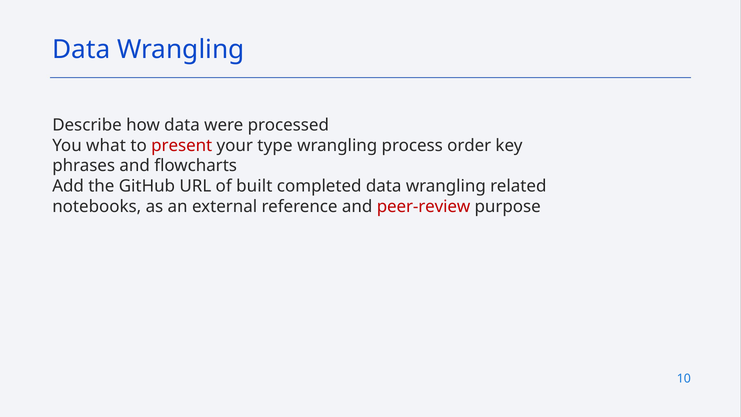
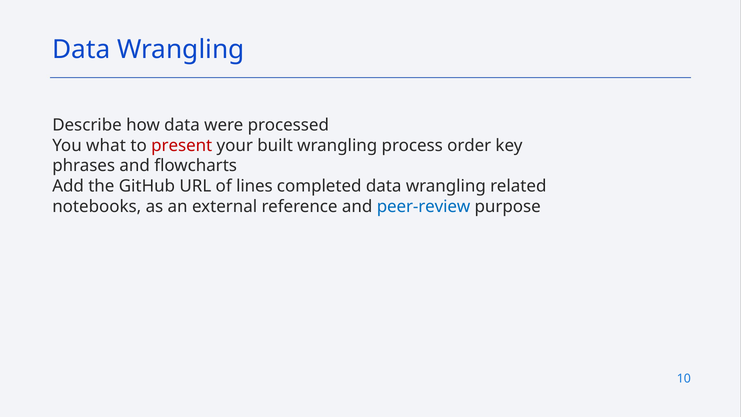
type: type -> built
built: built -> lines
peer-review colour: red -> blue
